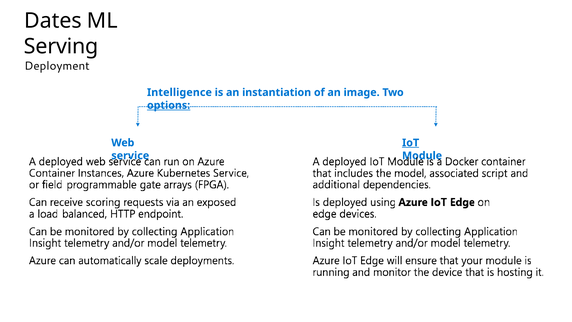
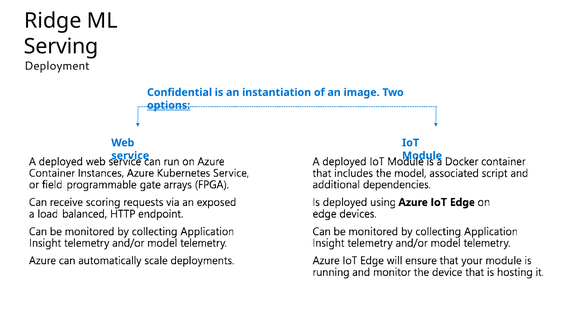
Dates: Dates -> Ridge
Intelligence: Intelligence -> Confidential
IoT underline: present -> none
